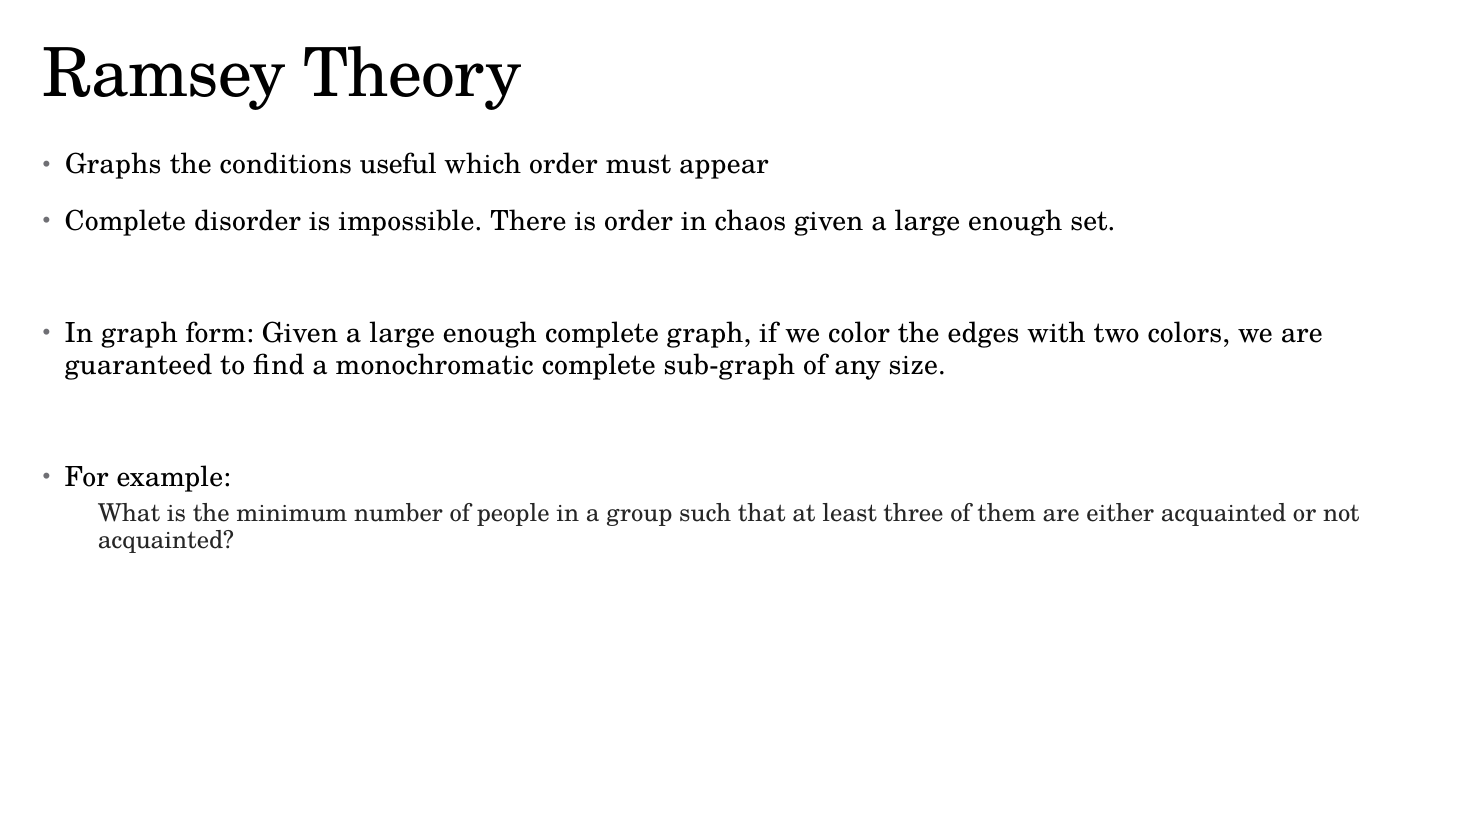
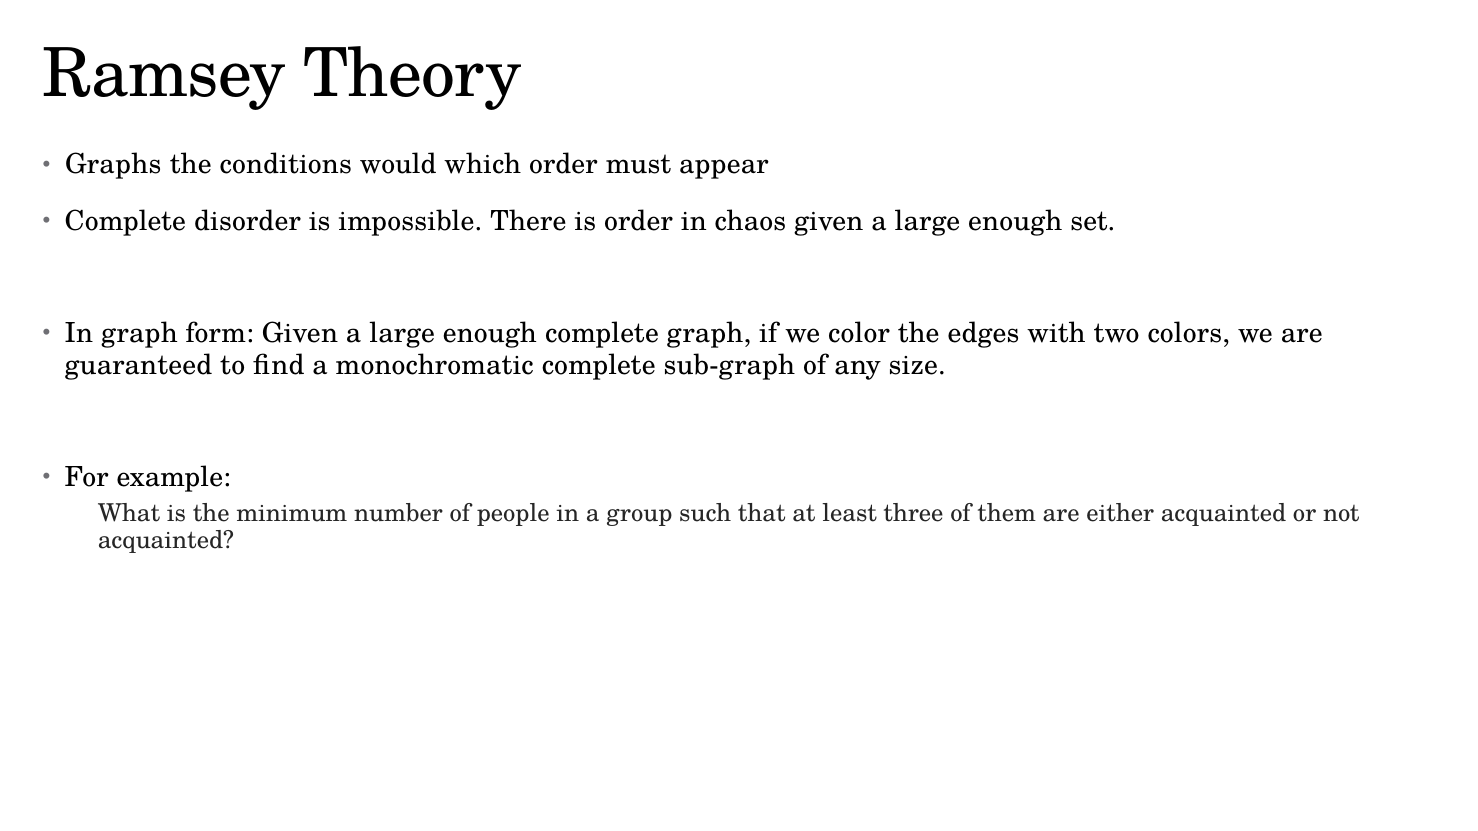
useful: useful -> would
